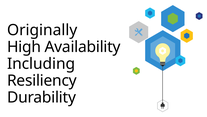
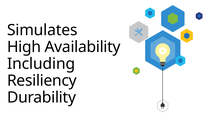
Originally: Originally -> Simulates
